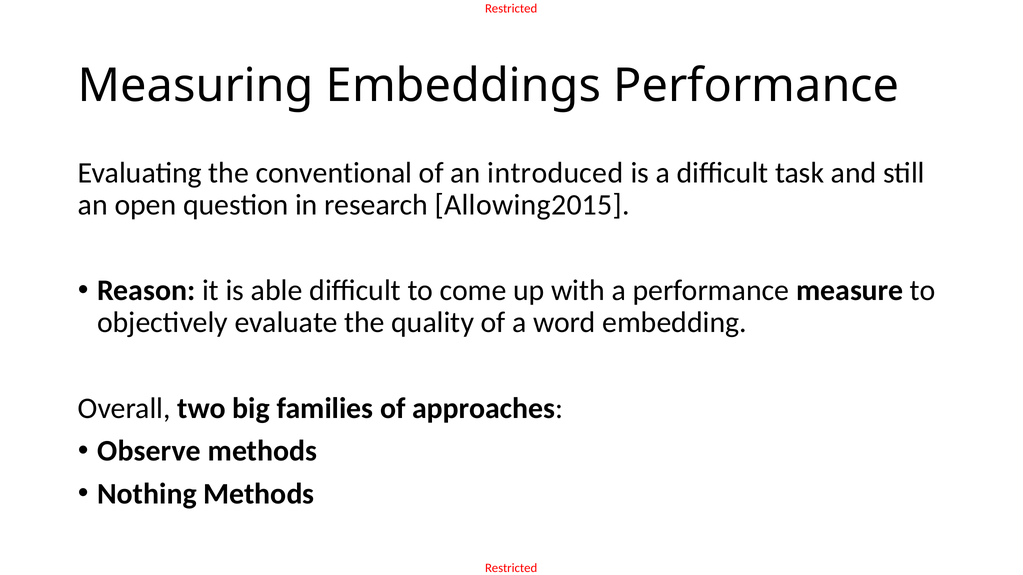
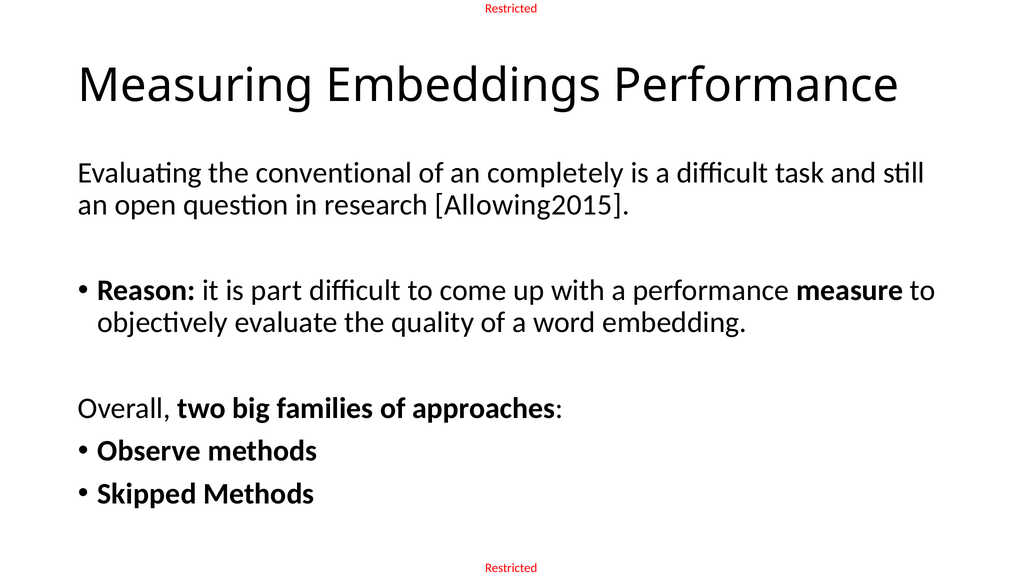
introduced: introduced -> completely
able: able -> part
Nothing: Nothing -> Skipped
